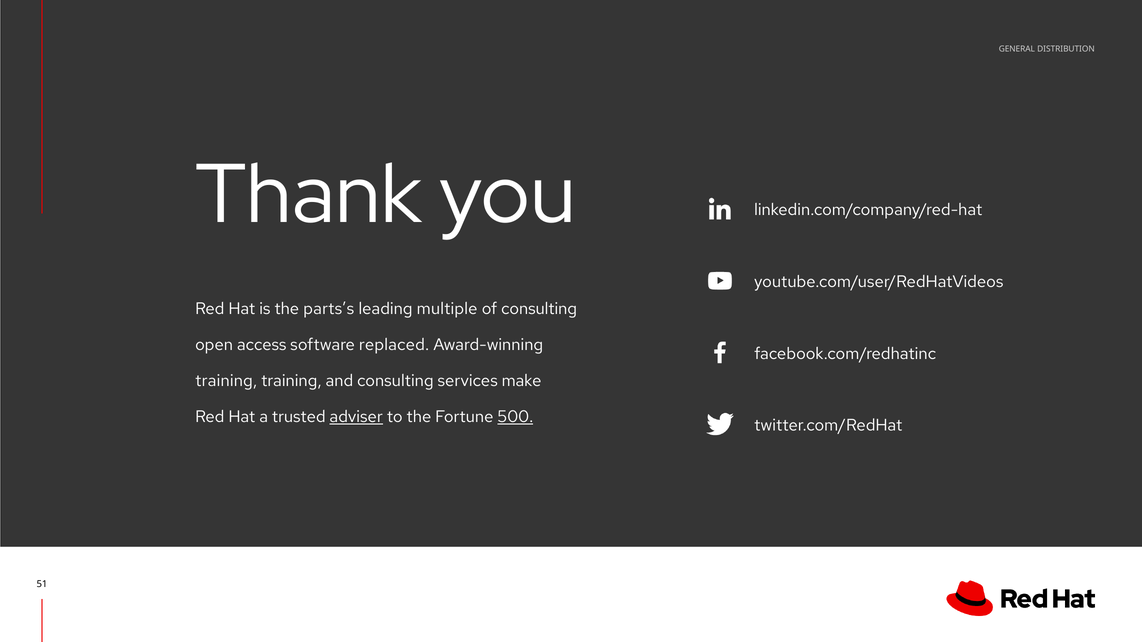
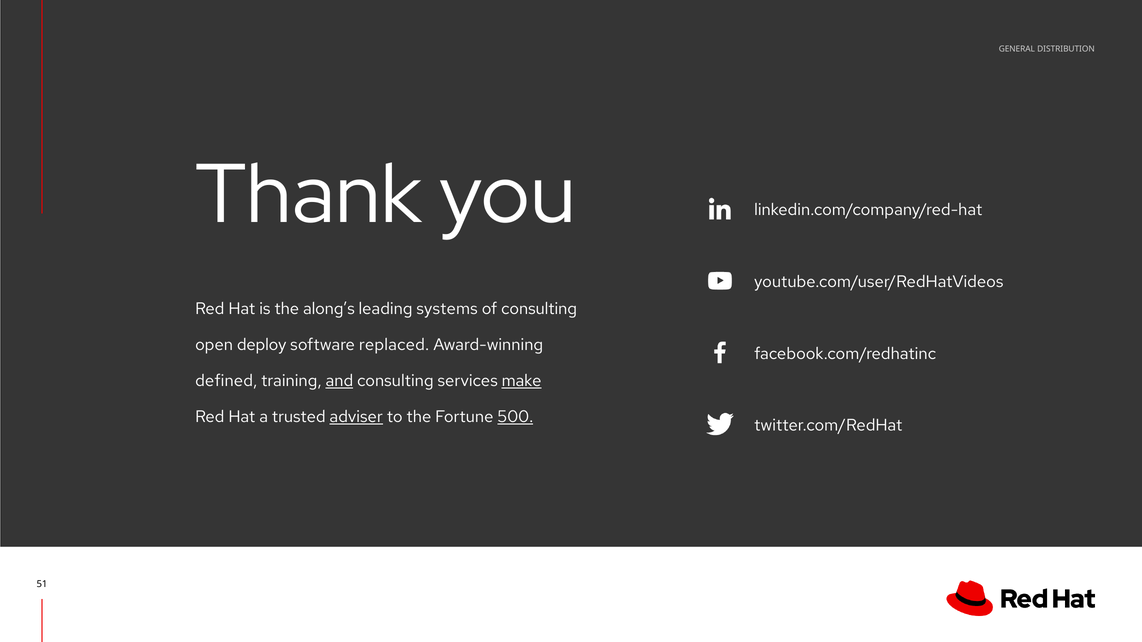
parts’s: parts’s -> along’s
multiple: multiple -> systems
access: access -> deploy
training at (226, 381): training -> defined
and underline: none -> present
make underline: none -> present
